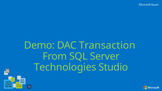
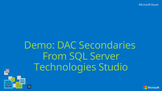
Transaction: Transaction -> Secondaries
